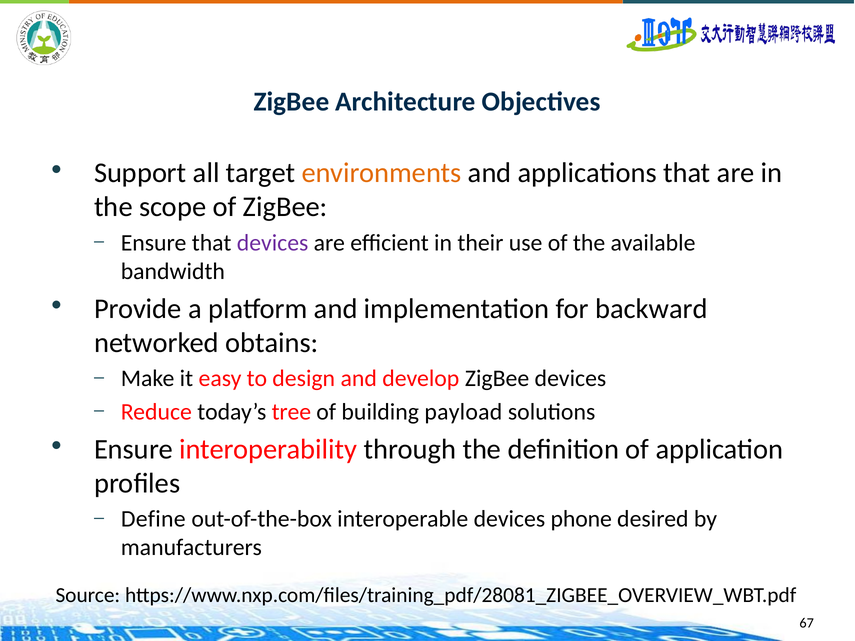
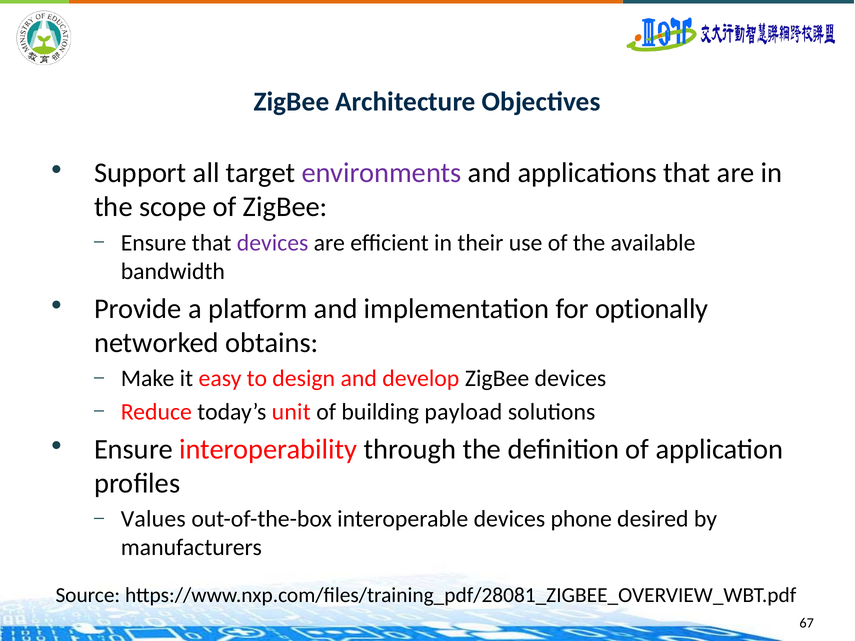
environments colour: orange -> purple
backward: backward -> optionally
tree: tree -> unit
Define: Define -> Values
